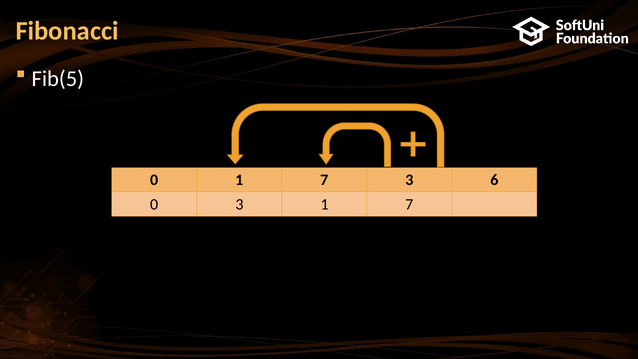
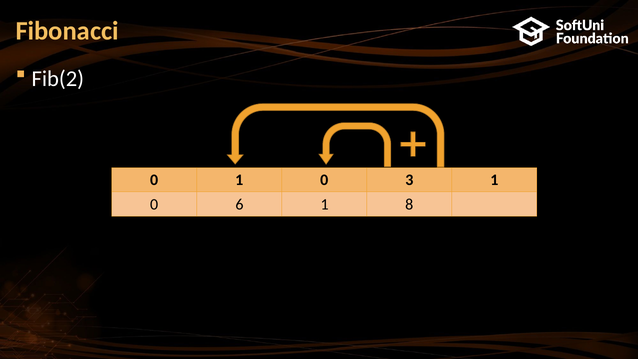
Fib(5: Fib(5 -> Fib(2
0 1 7: 7 -> 0
3 6: 6 -> 1
0 3: 3 -> 6
7 at (409, 204): 7 -> 8
